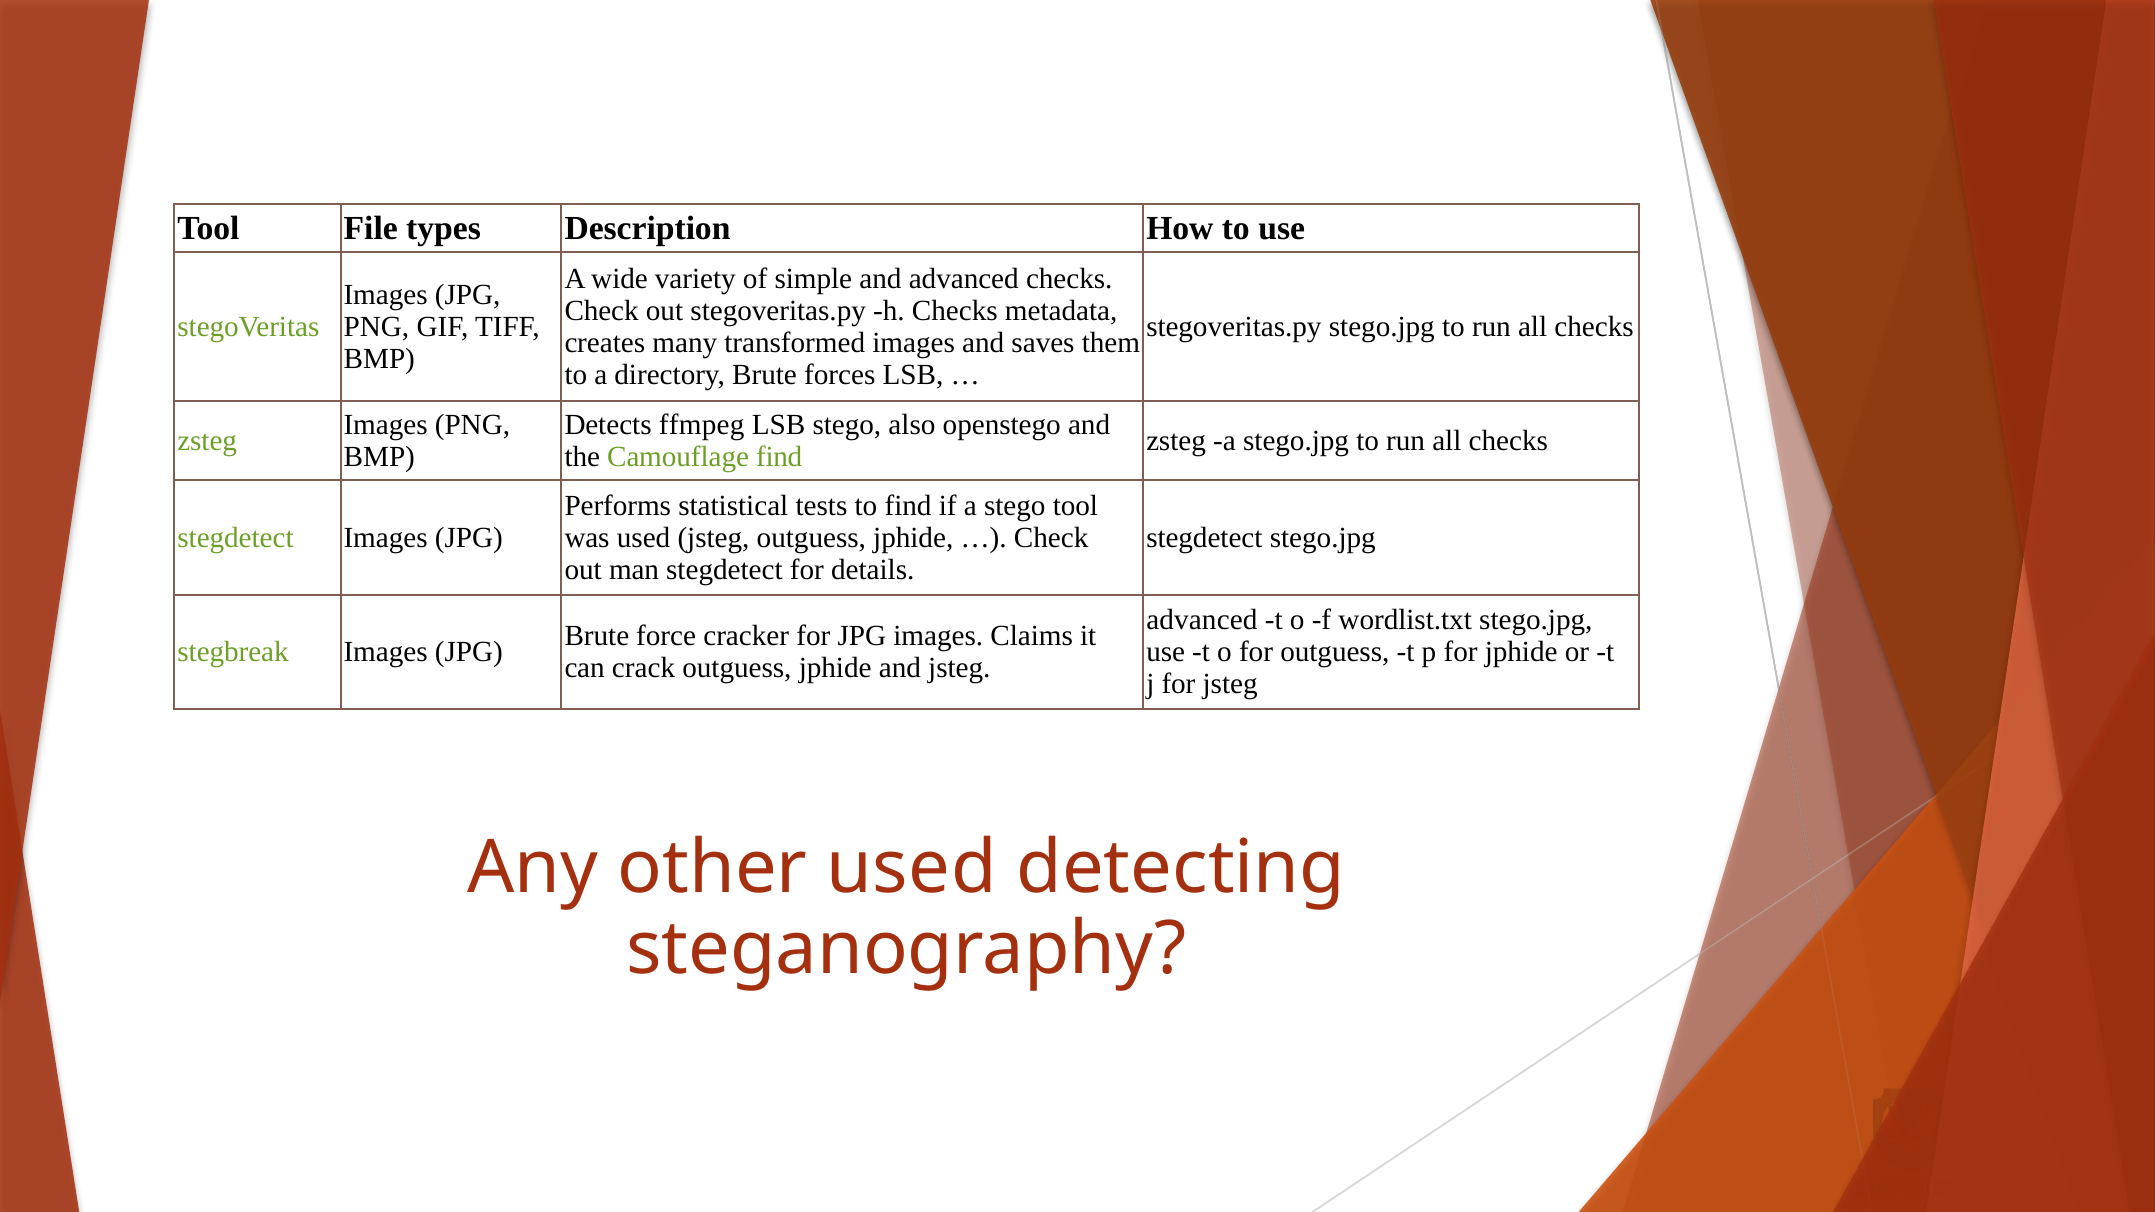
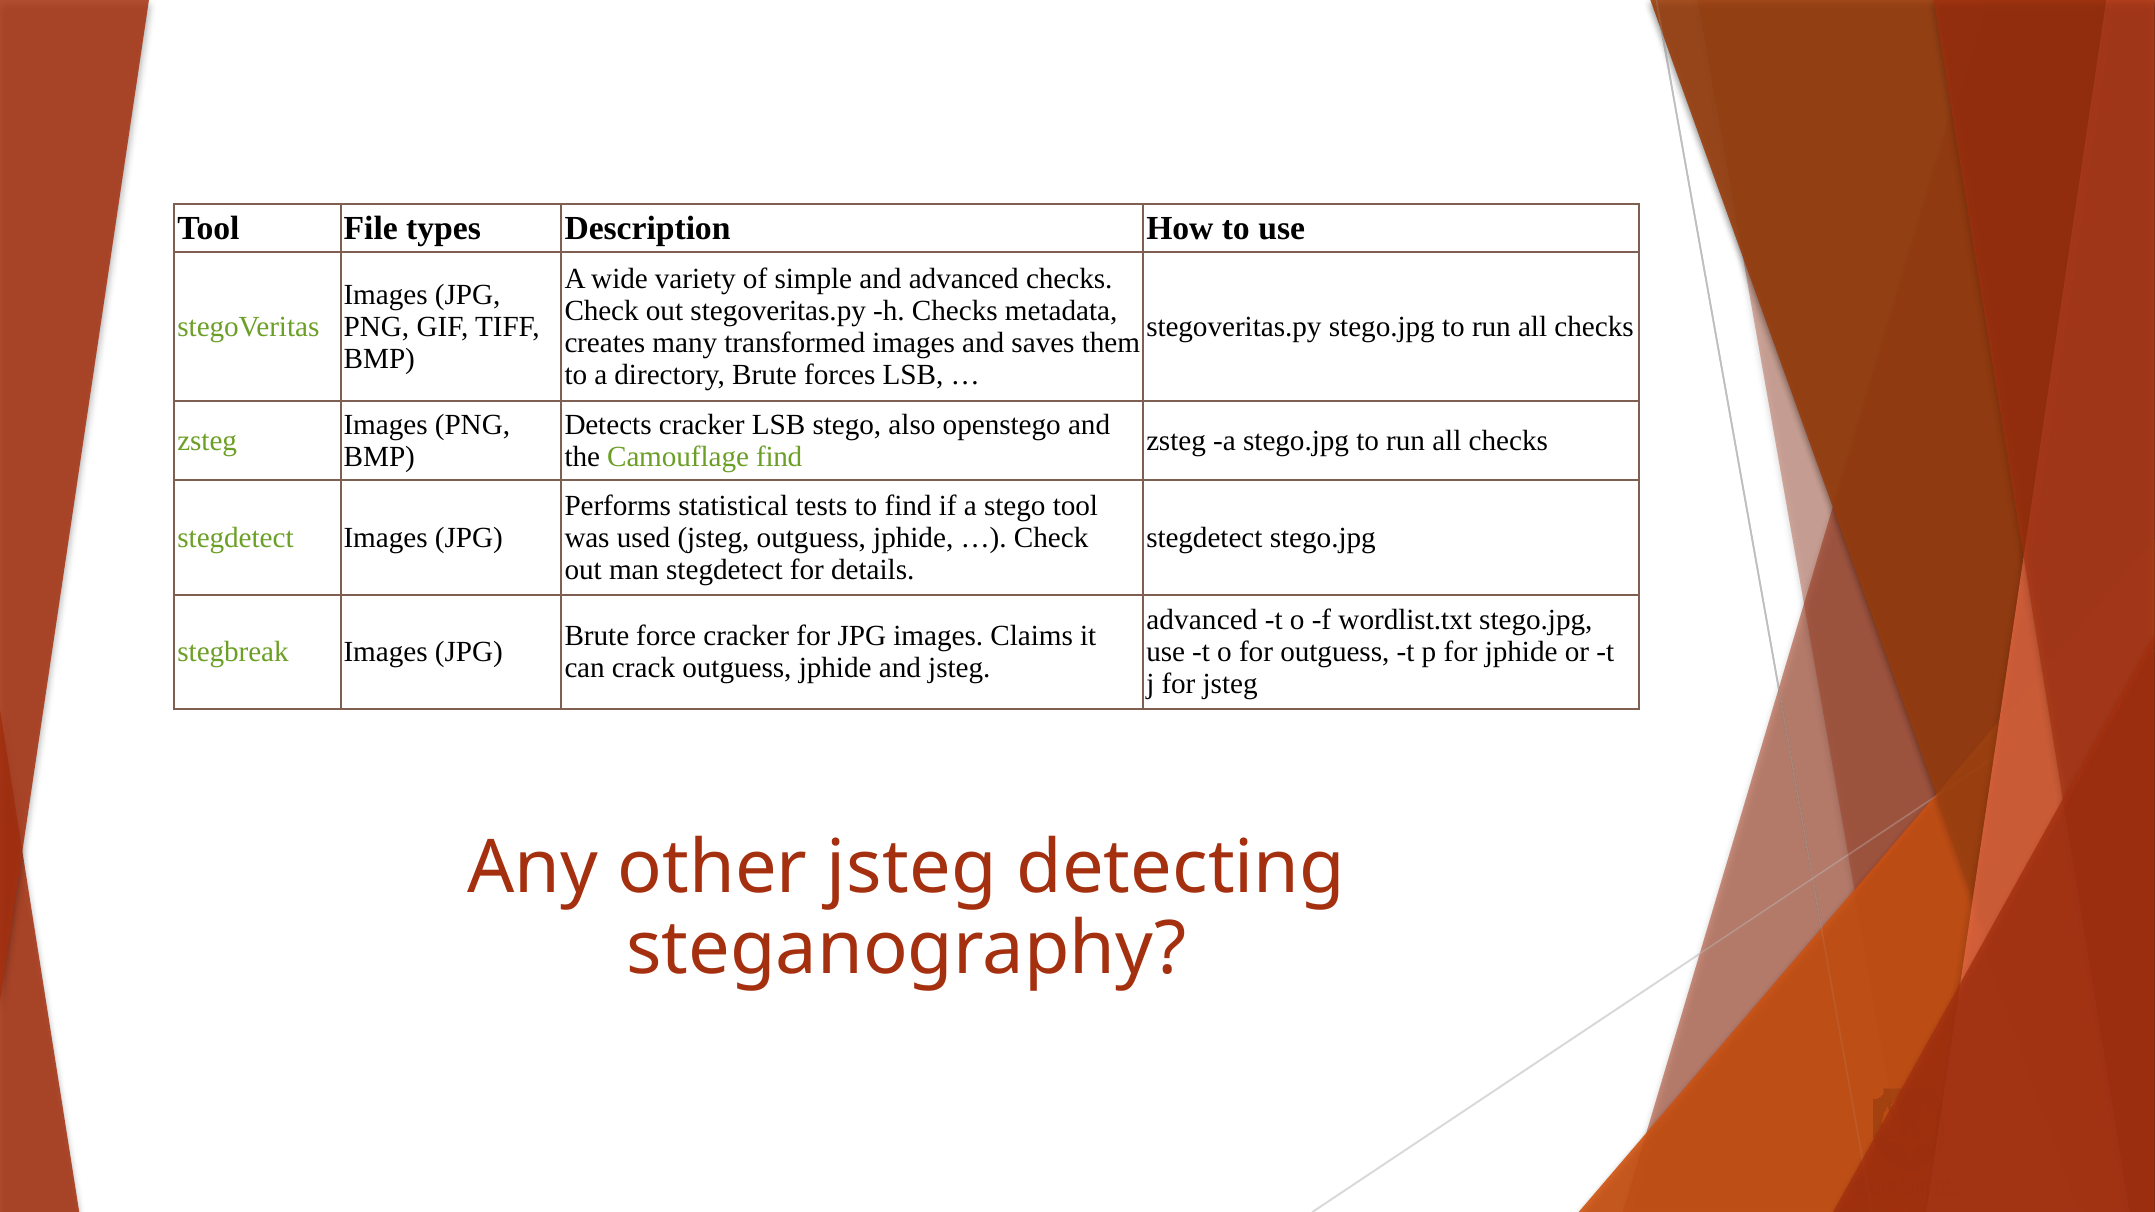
Detects ffmpeg: ffmpeg -> cracker
other used: used -> jsteg
